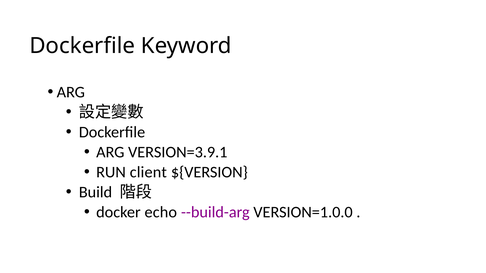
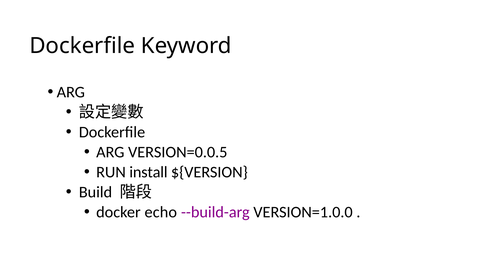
VERSION=3.9.1: VERSION=3.9.1 -> VERSION=0.0.5
client: client -> install
